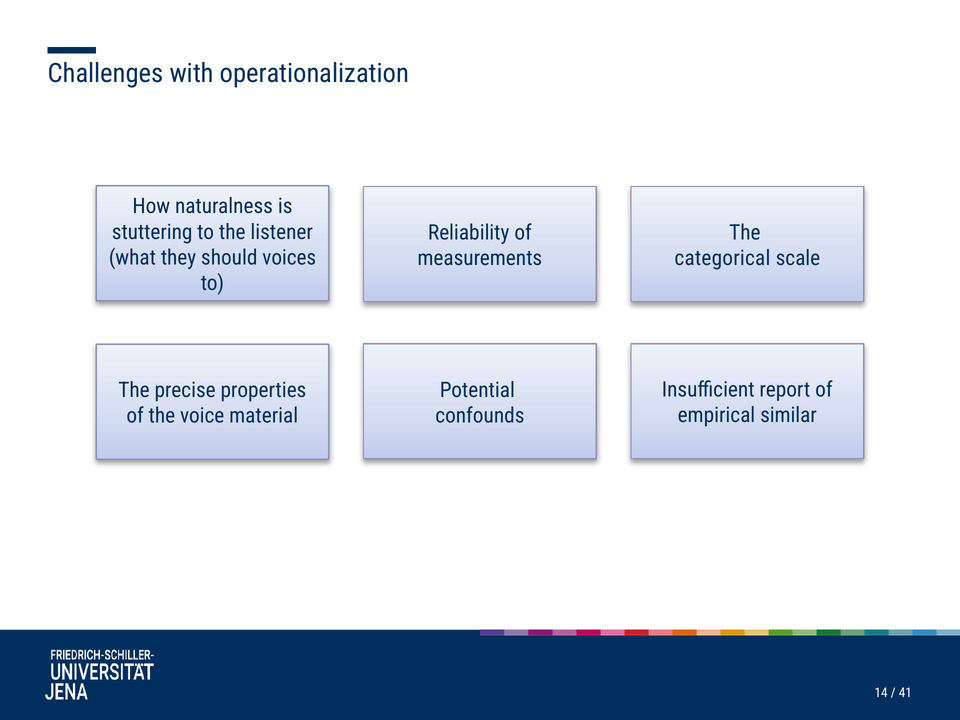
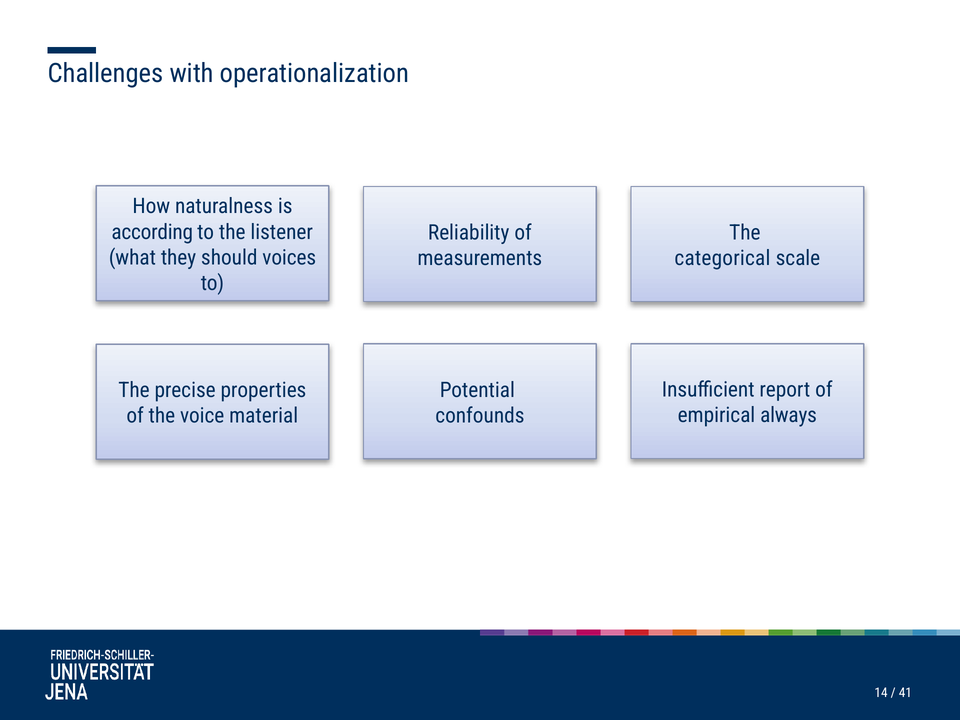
stuttering: stuttering -> according
similar: similar -> always
